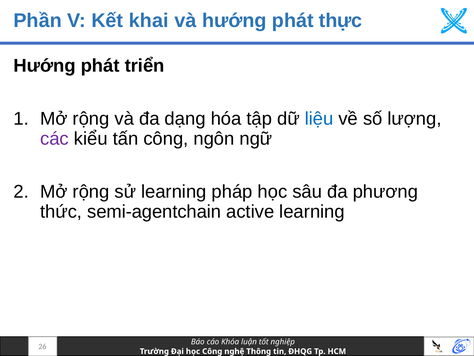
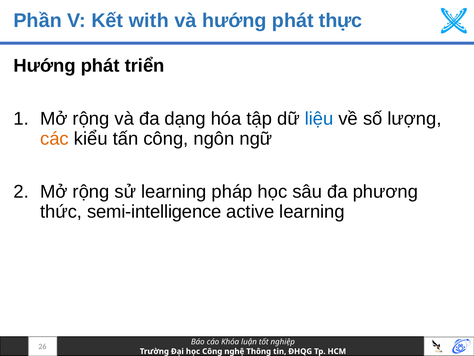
khai: khai -> with
các colour: purple -> orange
semi-agentchain: semi-agentchain -> semi-intelligence
